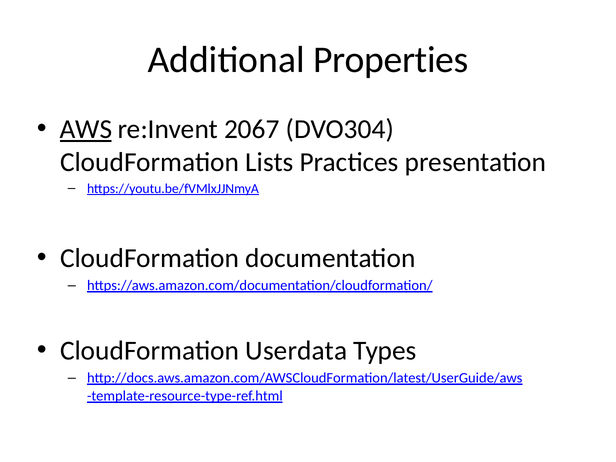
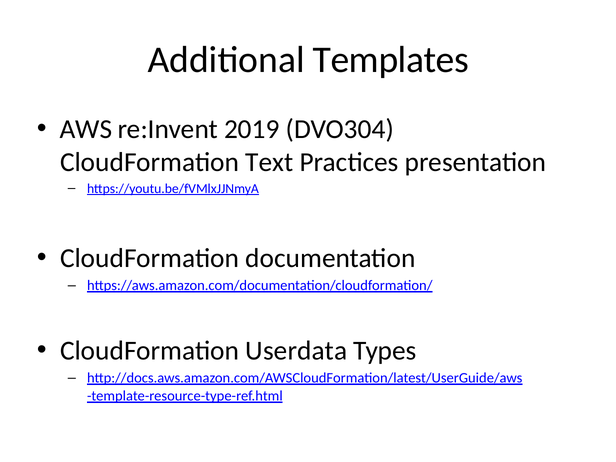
Properties: Properties -> Templates
AWS underline: present -> none
2067: 2067 -> 2019
Lists: Lists -> Text
